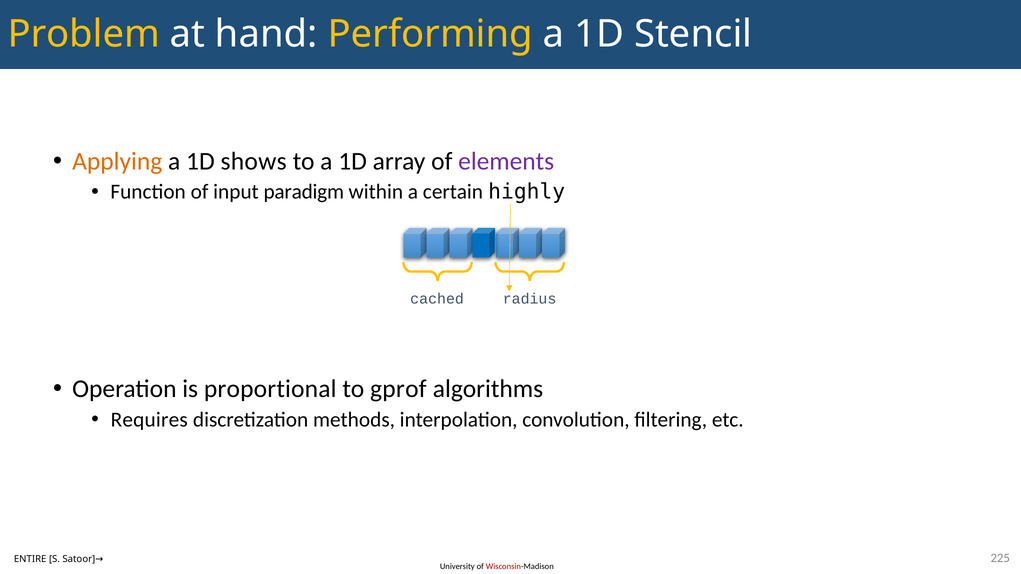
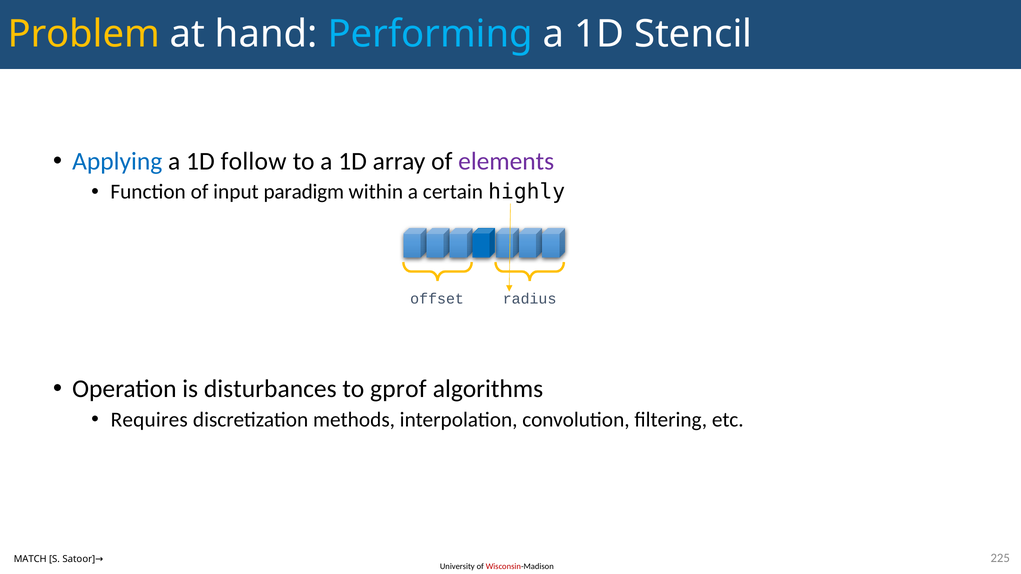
Performing colour: yellow -> light blue
Applying colour: orange -> blue
shows: shows -> follow
cached: cached -> offset
proportional: proportional -> disturbances
ENTIRE: ENTIRE -> MATCH
